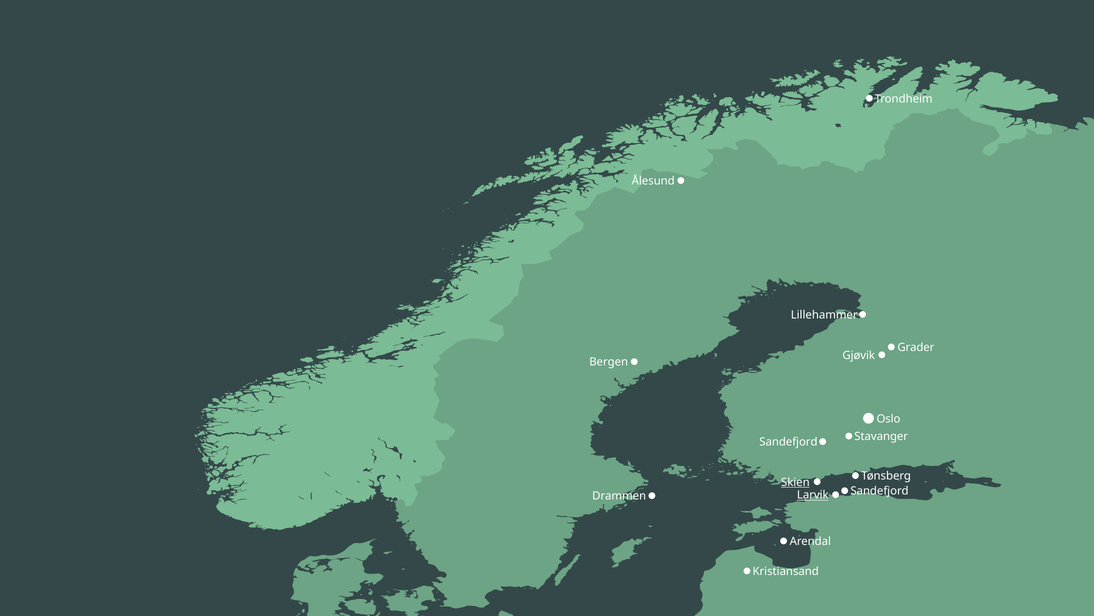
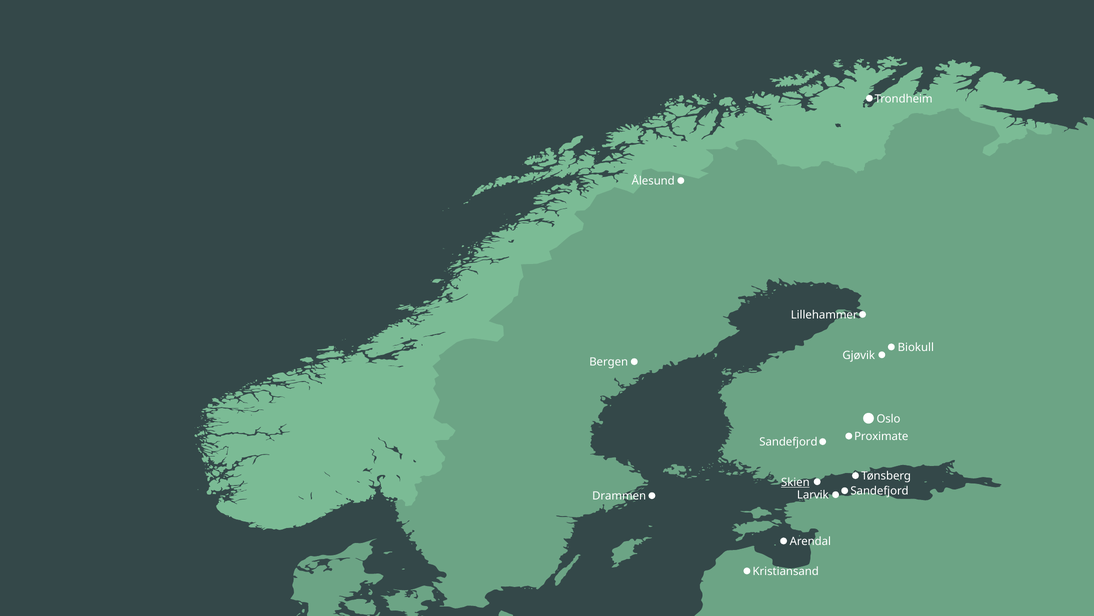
Grader: Grader -> Biokull
Stavanger: Stavanger -> Proximate
Larvik underline: present -> none
